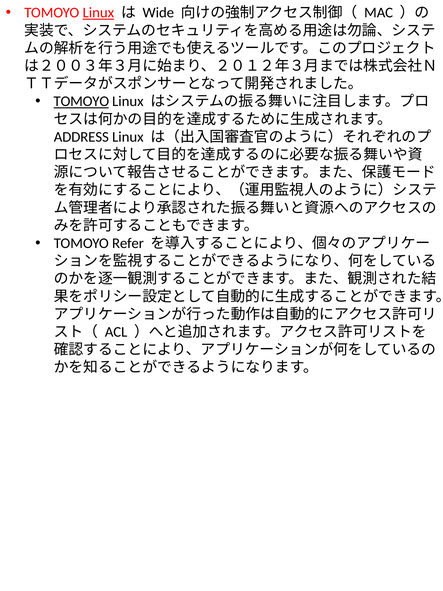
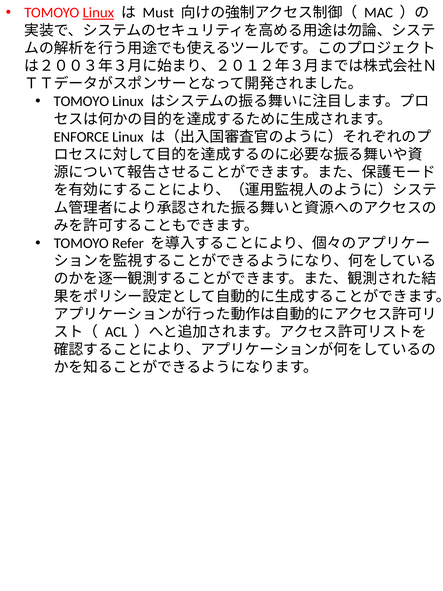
Wide: Wide -> Must
TOMOYO at (81, 101) underline: present -> none
ADDRESS: ADDRESS -> ENFORCE
